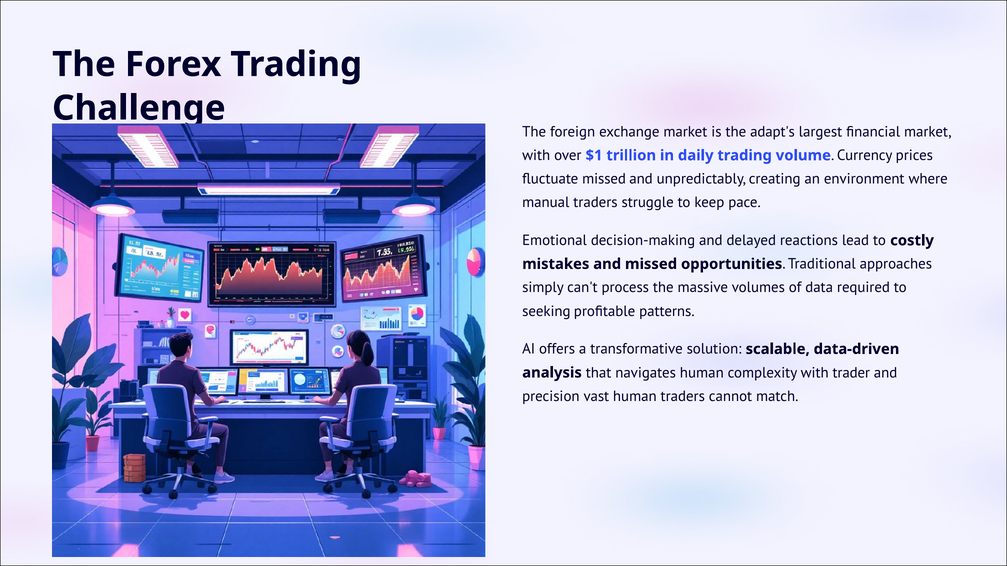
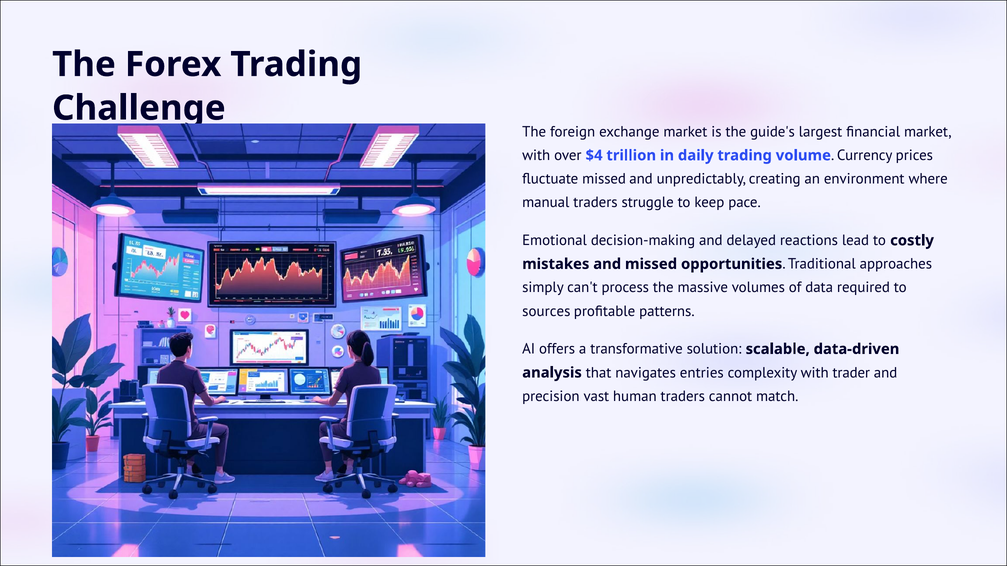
adapt's: adapt's -> guide's
$1: $1 -> $4
seeking: seeking -> sources
navigates human: human -> entries
